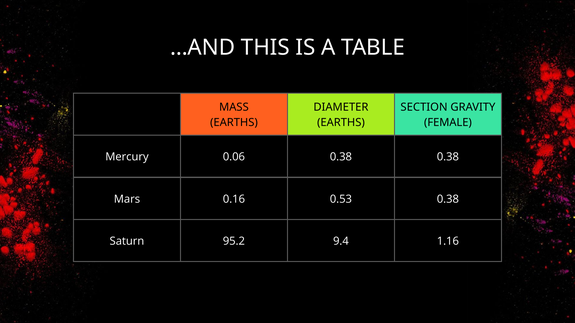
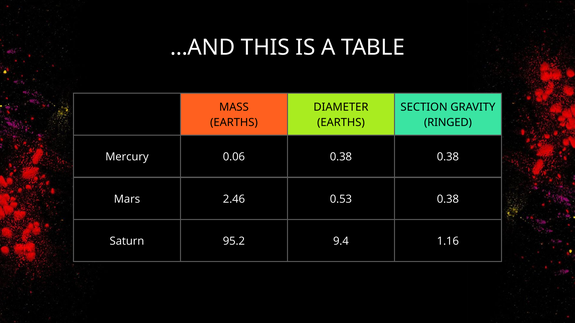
FEMALE: FEMALE -> RINGED
0.16: 0.16 -> 2.46
